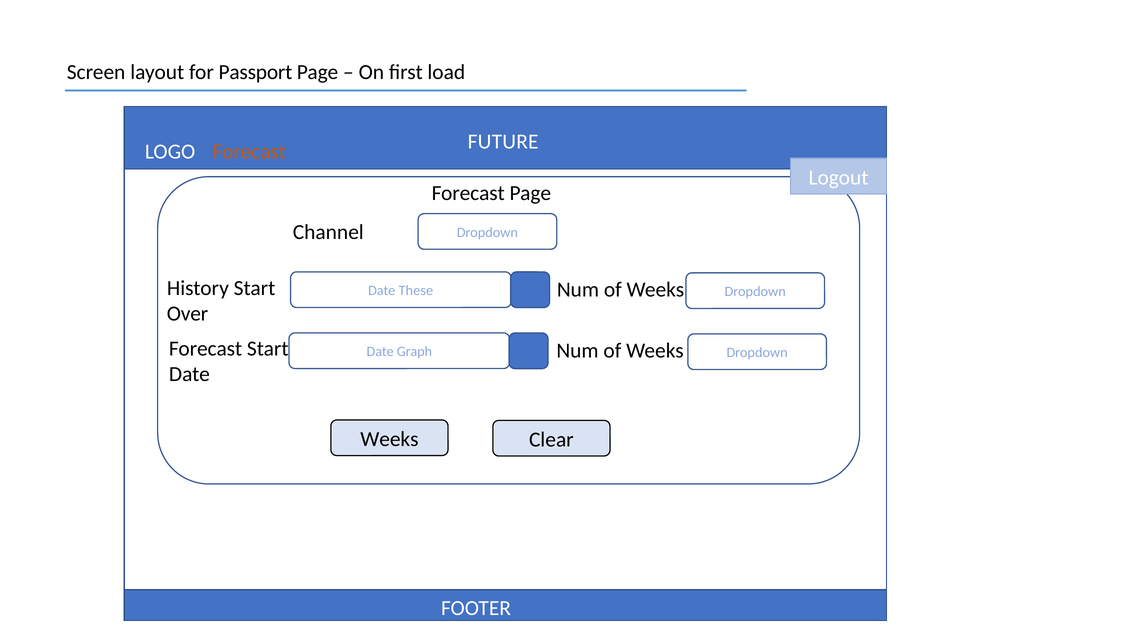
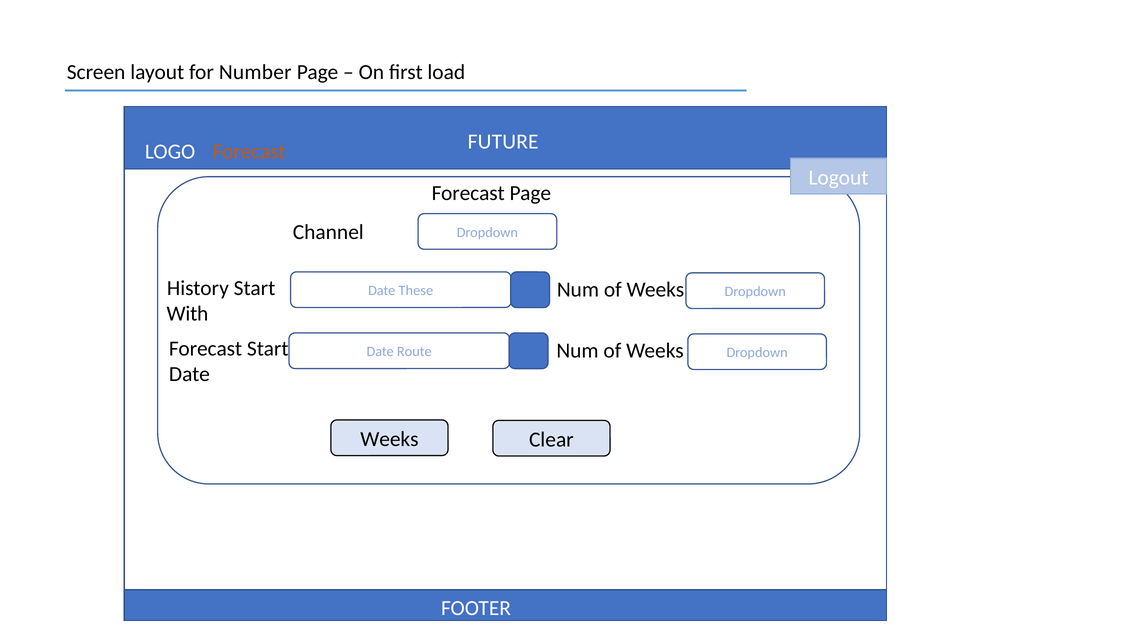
Passport: Passport -> Number
Over: Over -> With
Graph: Graph -> Route
